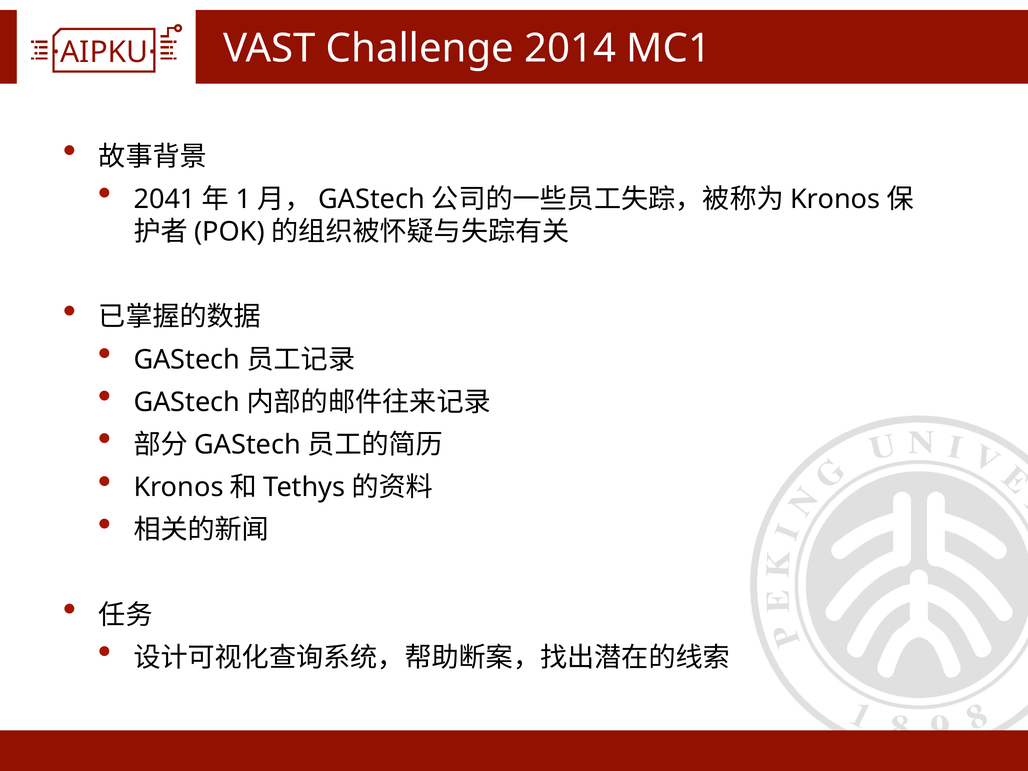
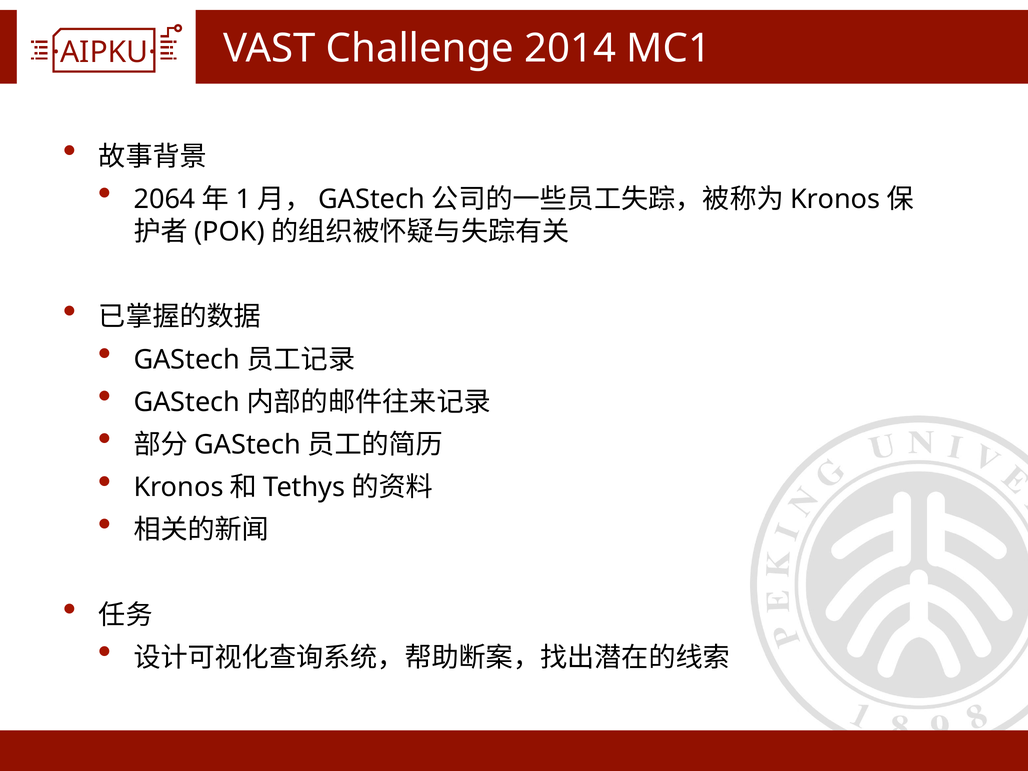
2041: 2041 -> 2064
